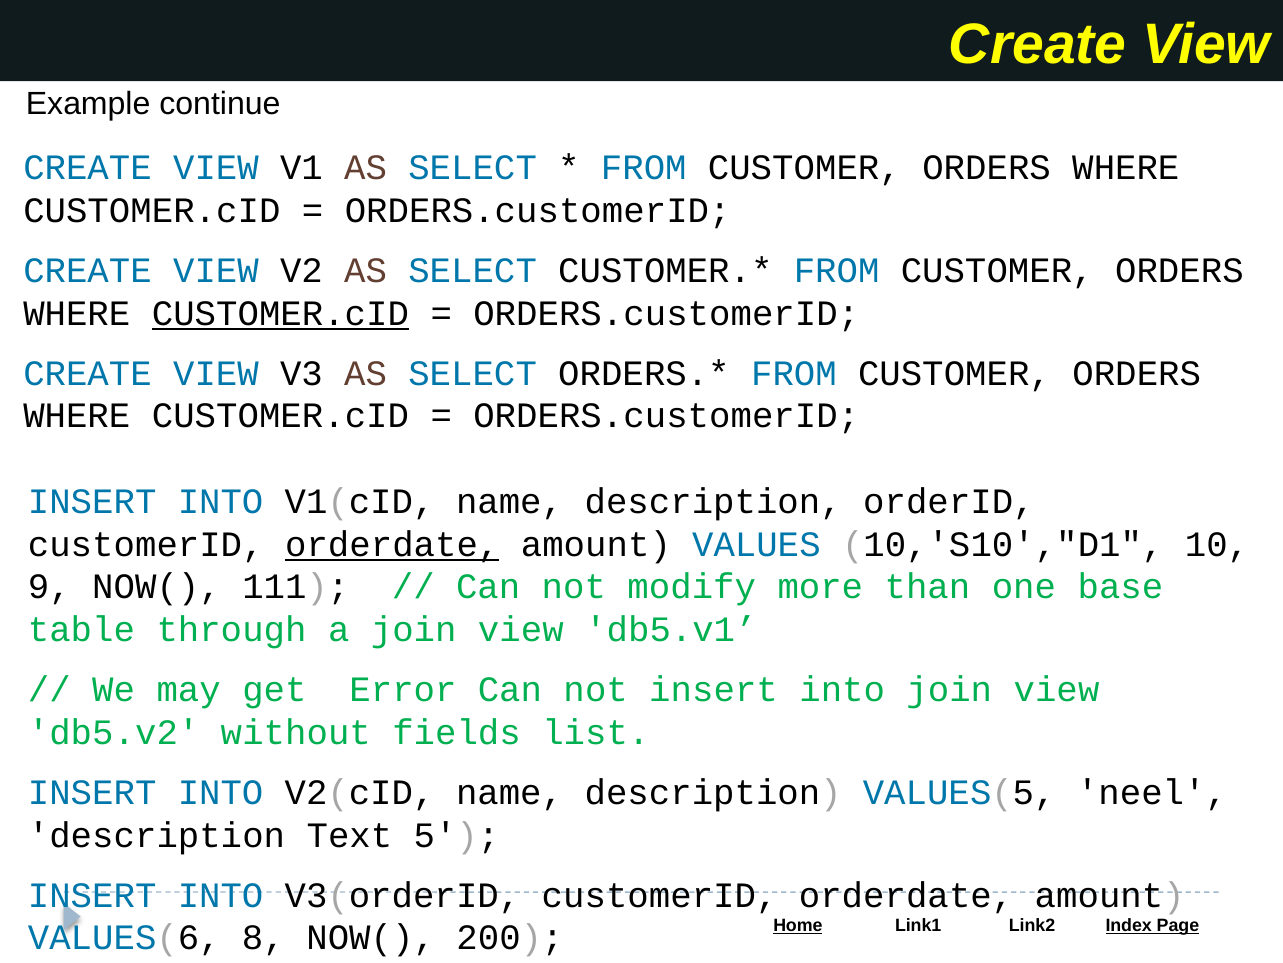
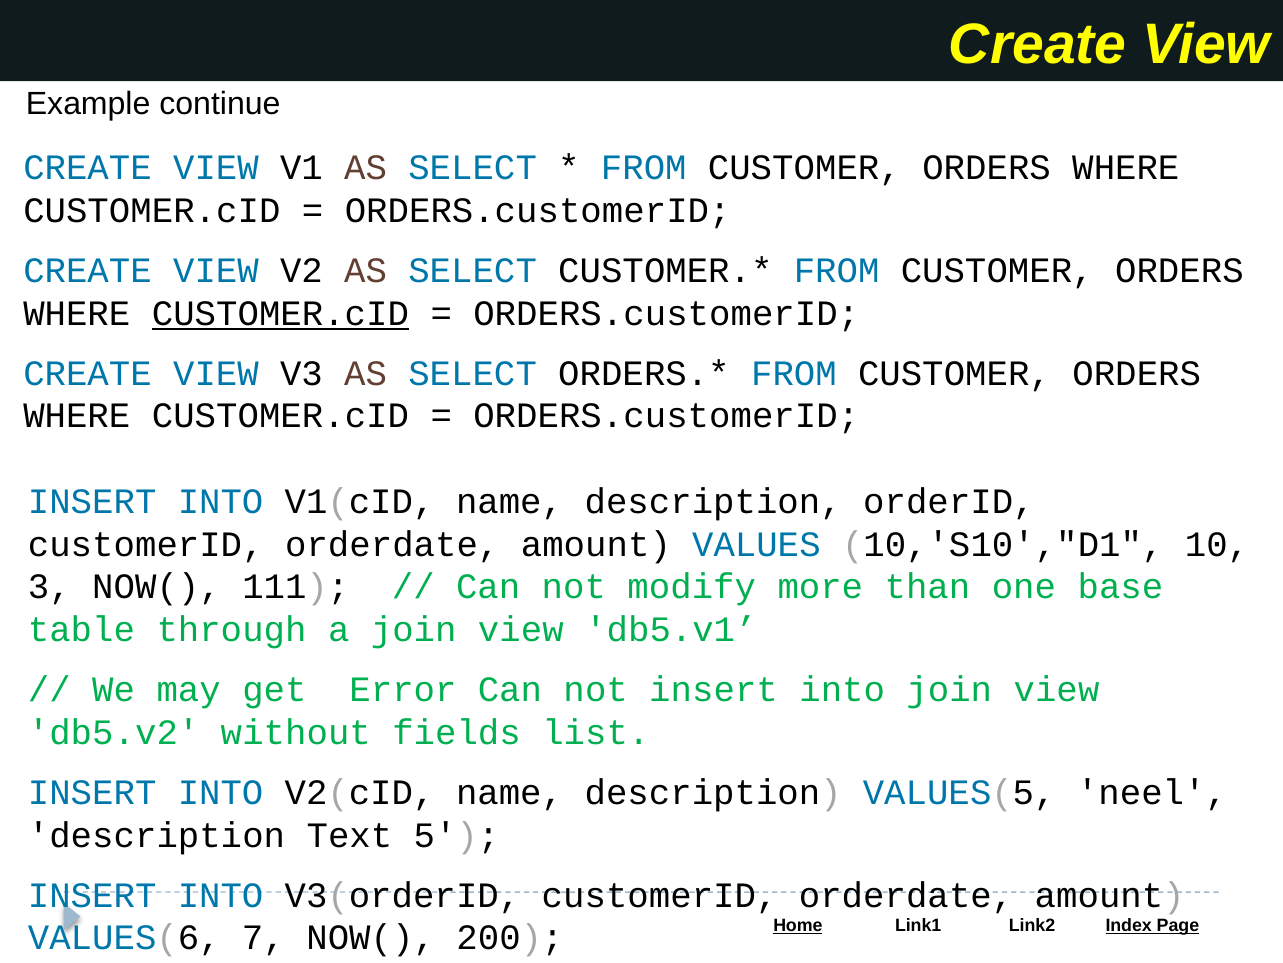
orderdate at (392, 544) underline: present -> none
9: 9 -> 3
8: 8 -> 7
